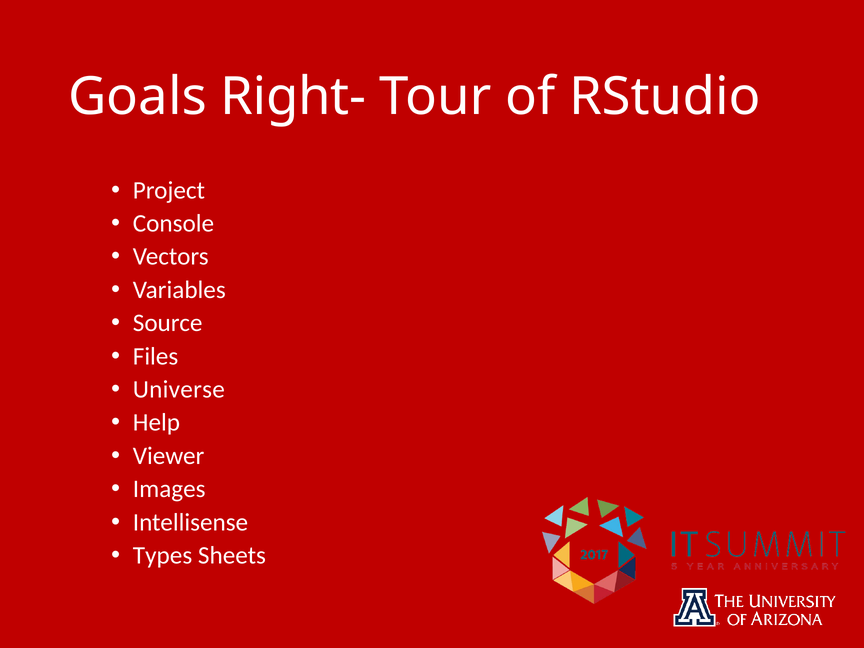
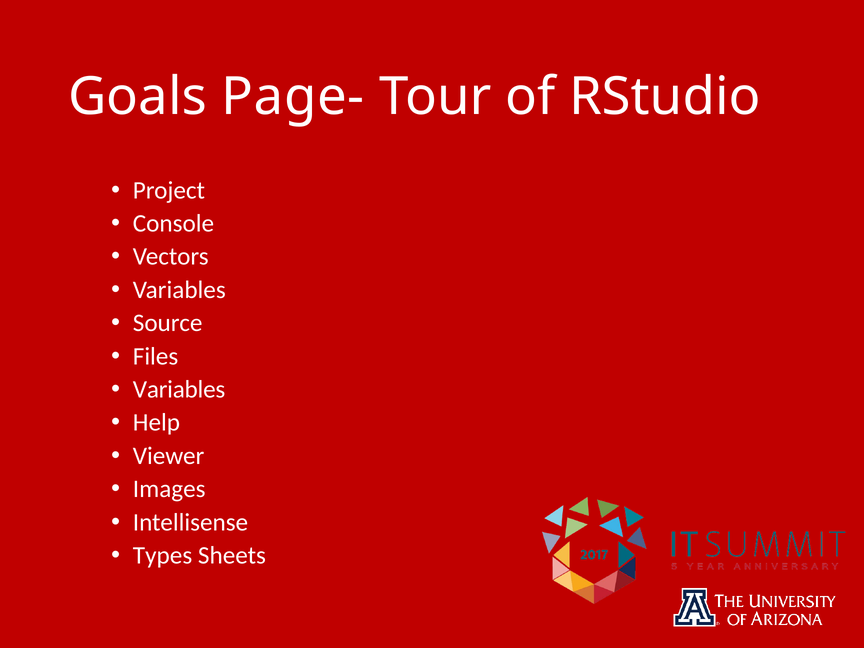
Right-: Right- -> Page-
Universe at (179, 389): Universe -> Variables
